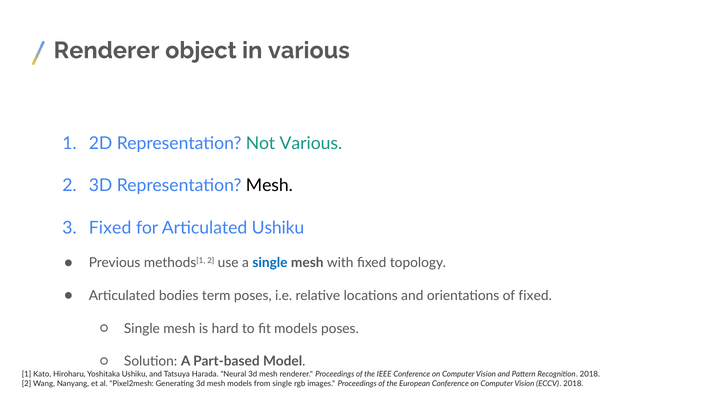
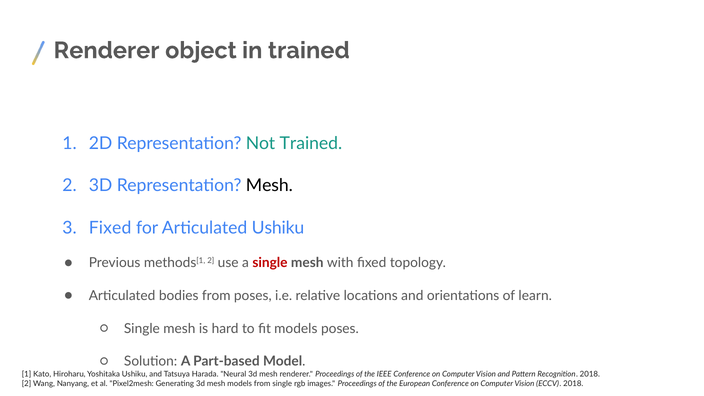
in various: various -> trained
Not Various: Various -> Trained
single at (270, 263) colour: blue -> red
bodies term: term -> from
of fixed: fixed -> learn
